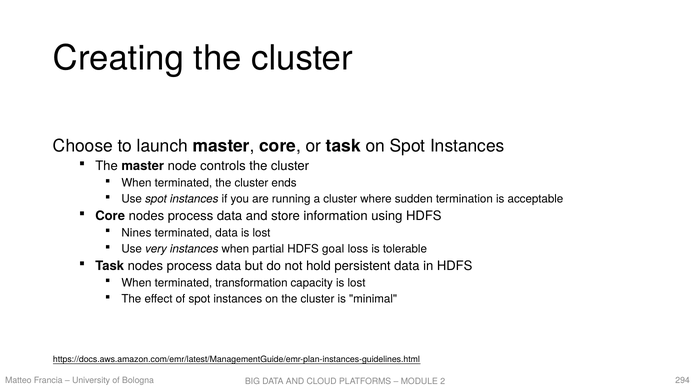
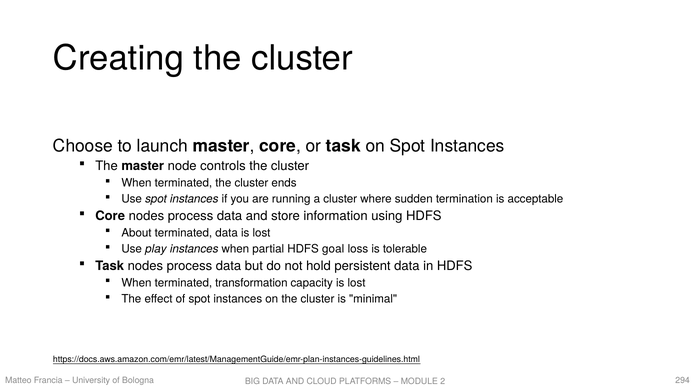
Nines: Nines -> About
very: very -> play
